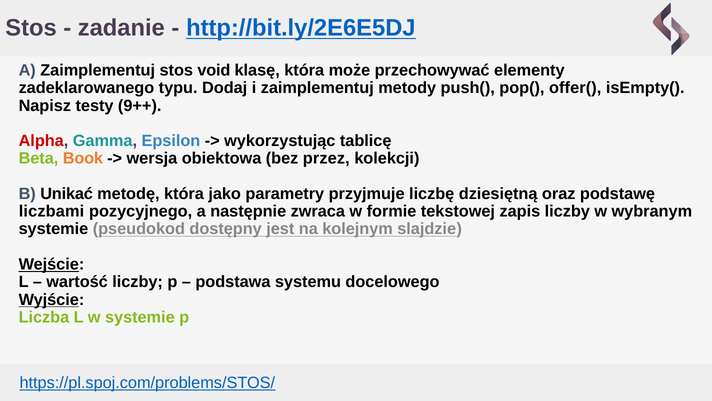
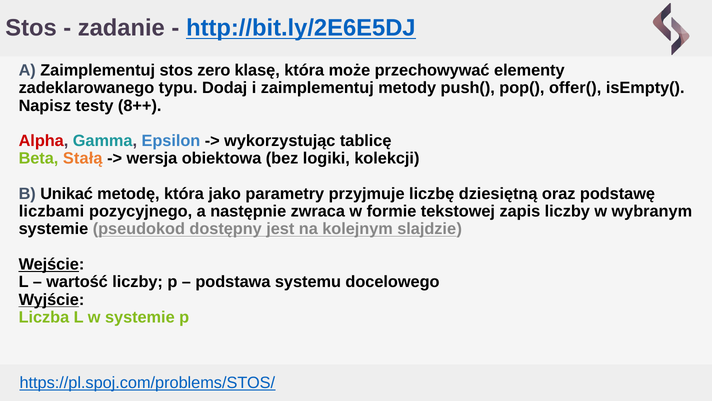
void: void -> zero
9++: 9++ -> 8++
Book: Book -> Stałą
przez: przez -> logiki
